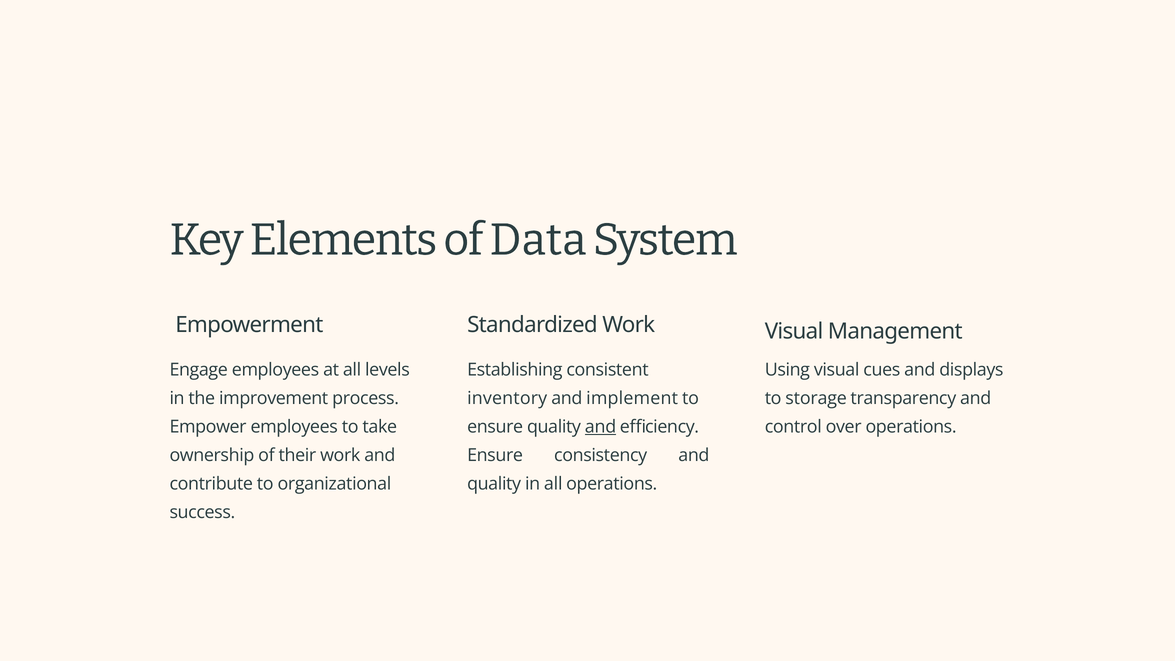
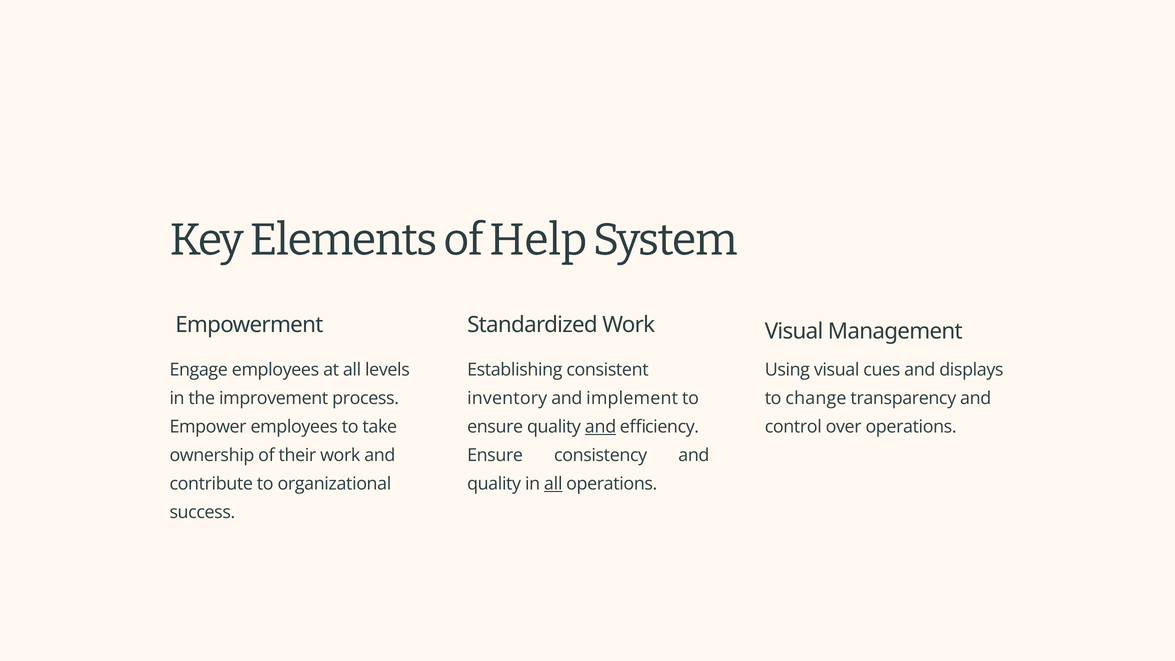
Data: Data -> Help
storage: storage -> change
all at (553, 484) underline: none -> present
